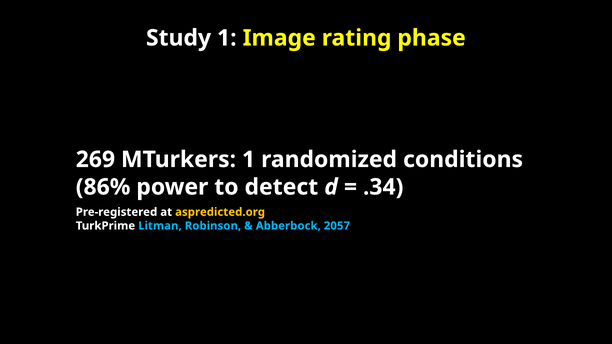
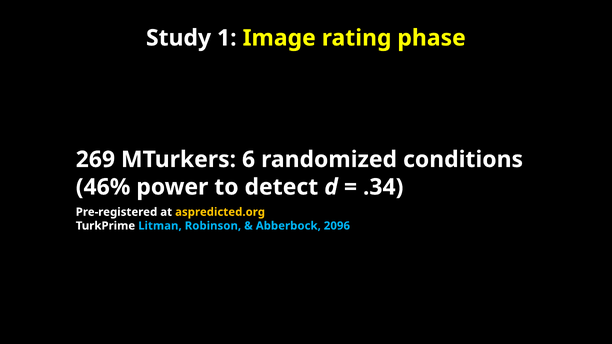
MTurkers 1: 1 -> 6
86%: 86% -> 46%
2057: 2057 -> 2096
